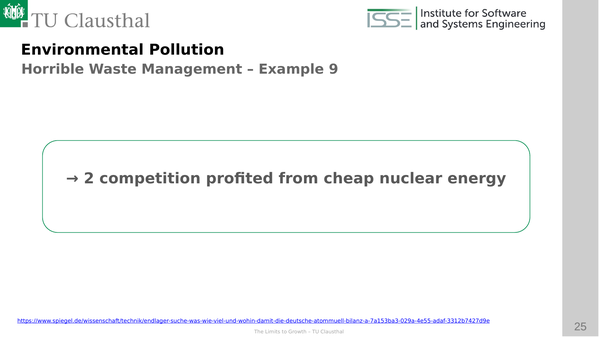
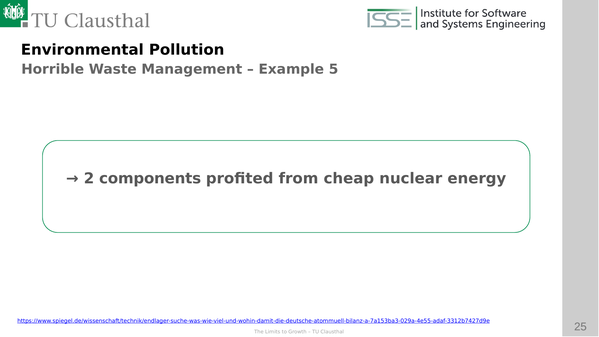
9: 9 -> 5
competition: competition -> components
